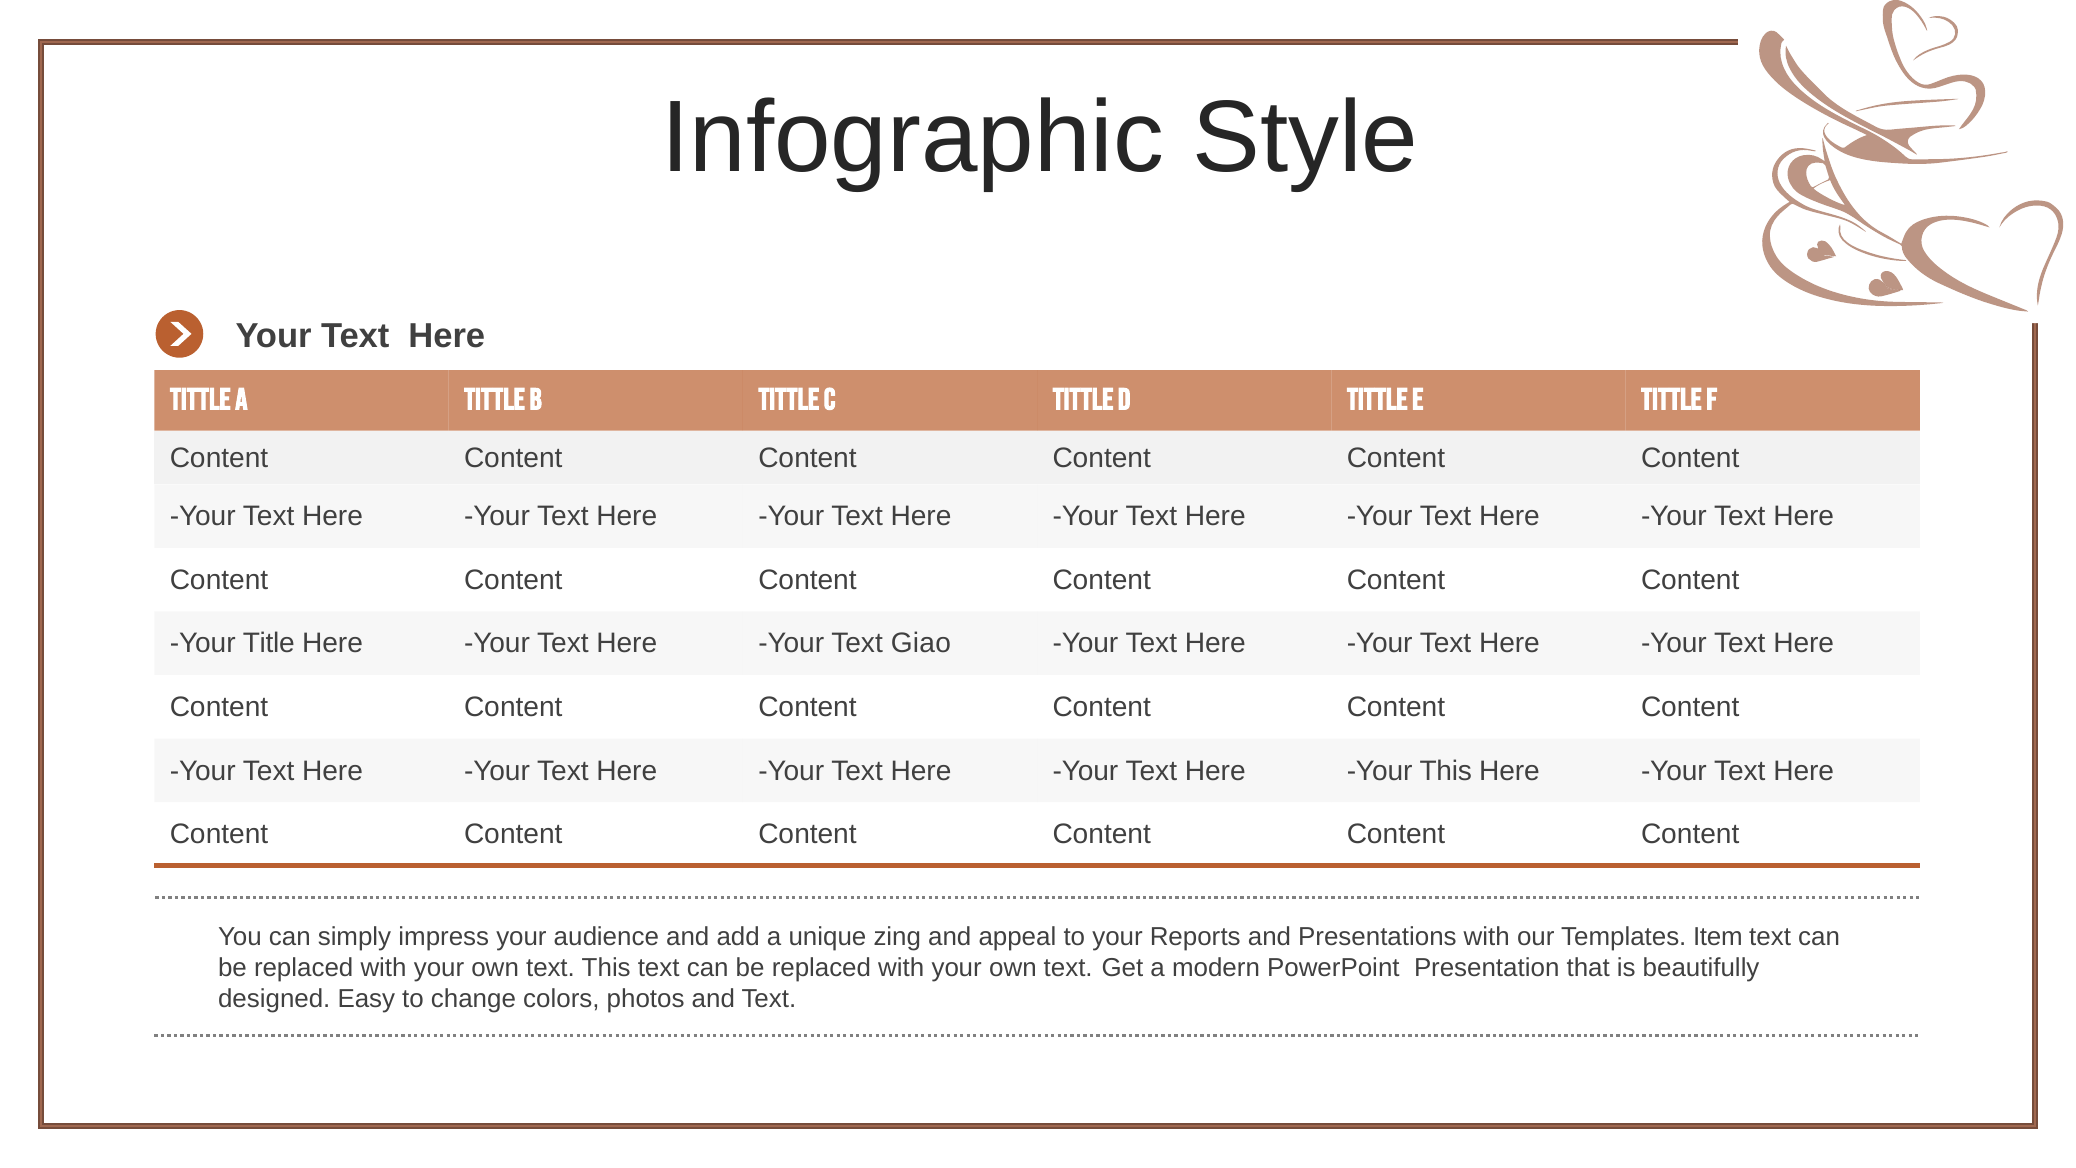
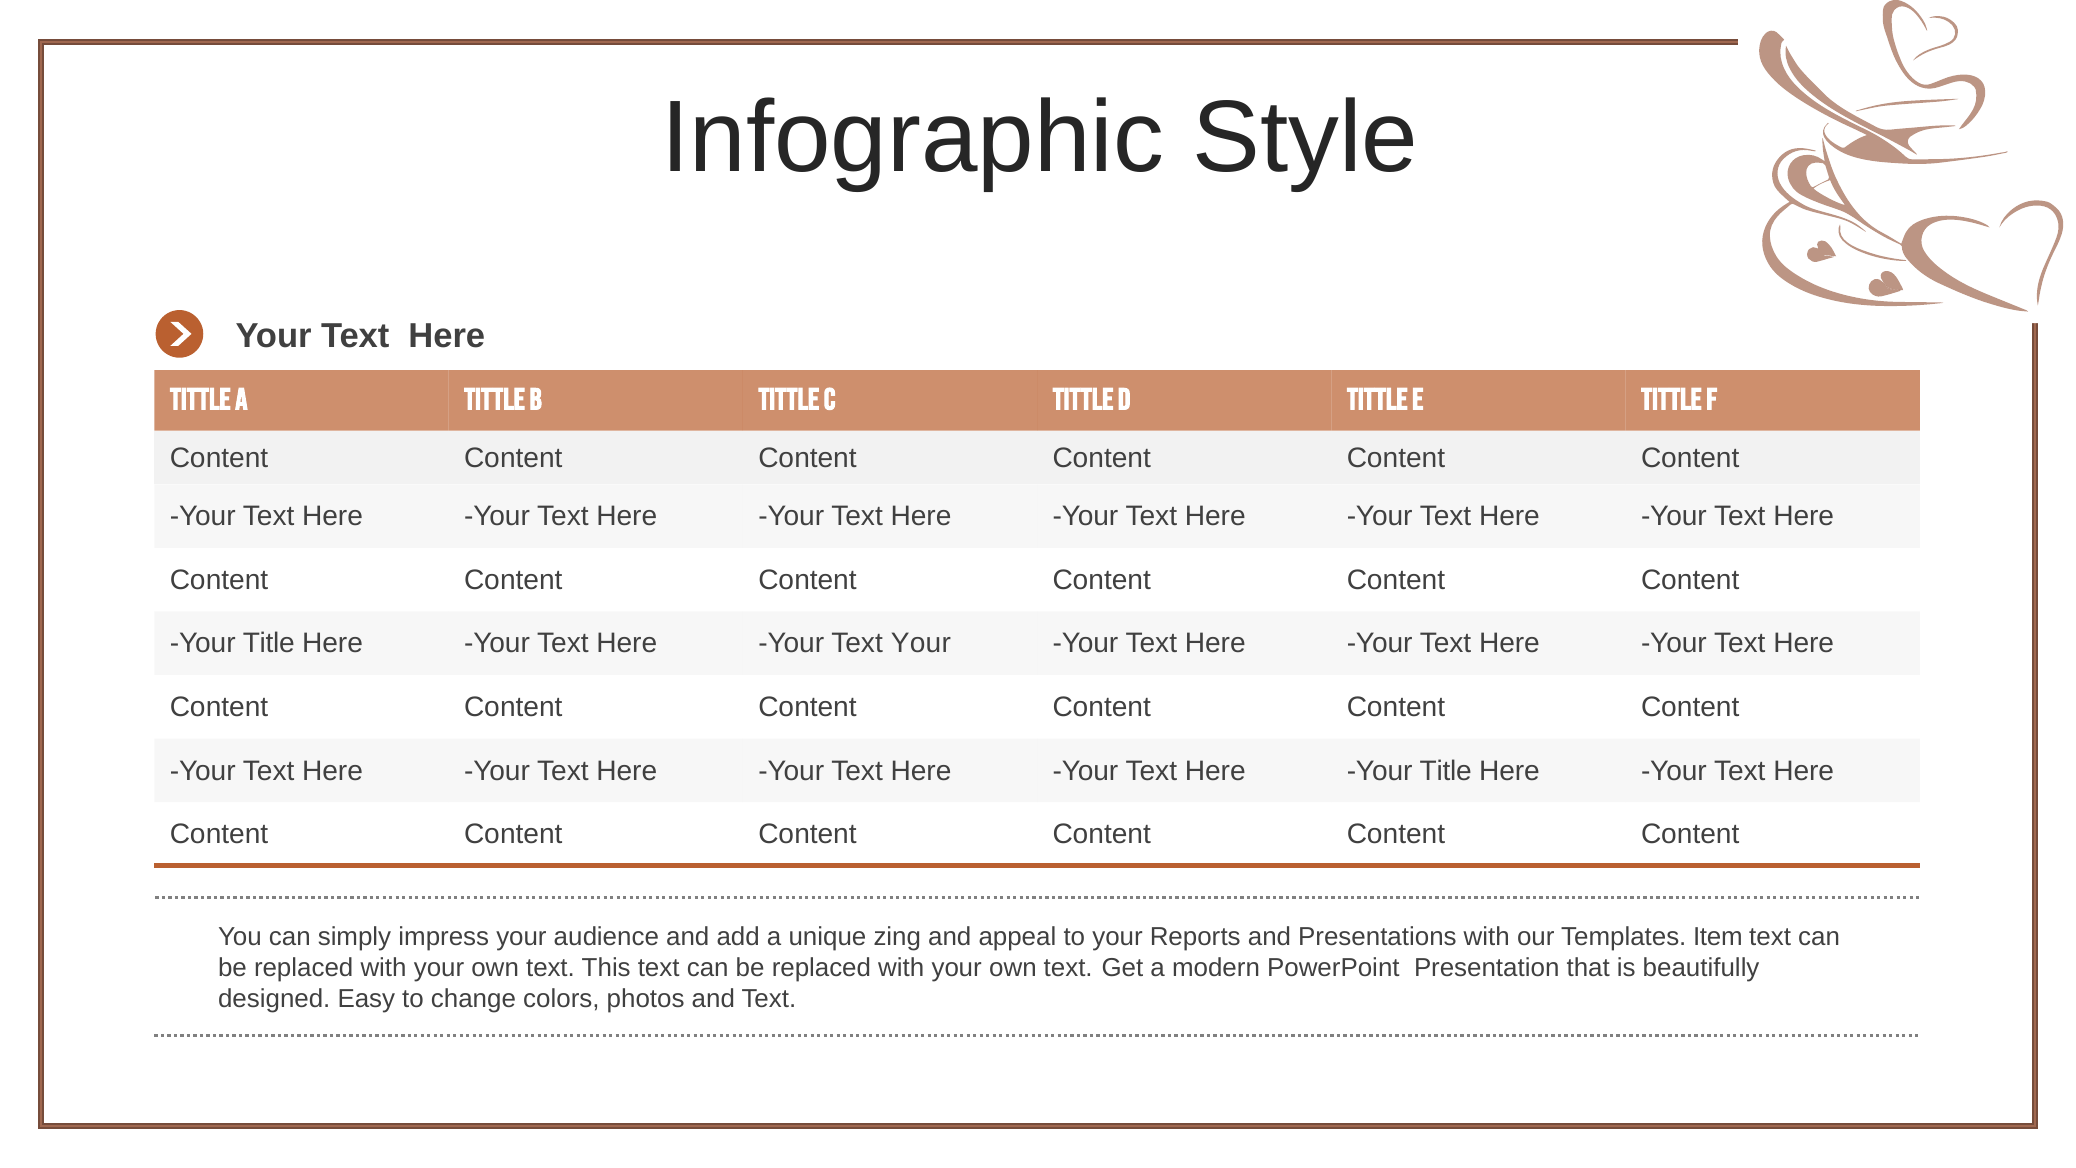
Your Text Giao: Giao -> Your
Here Your This: This -> Title
